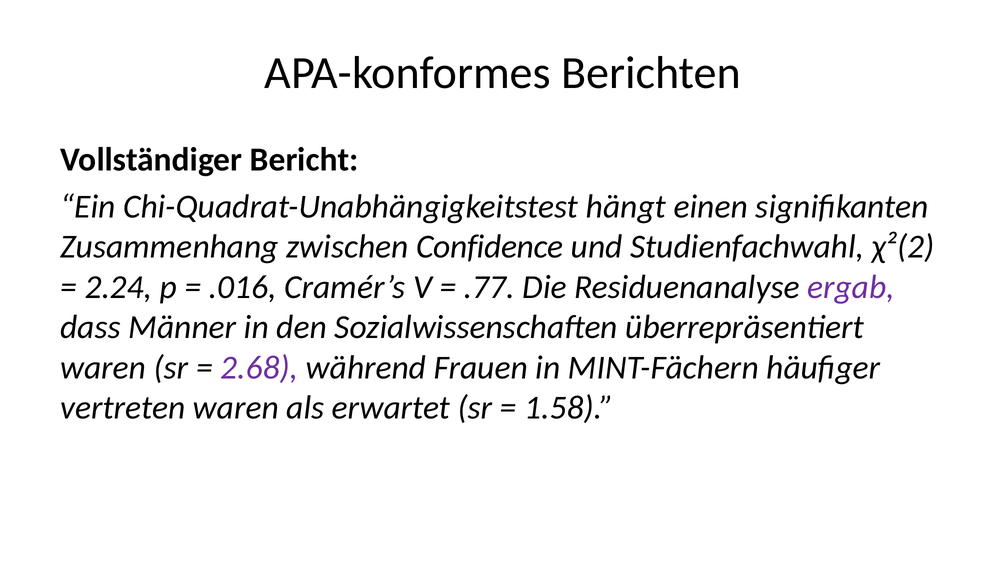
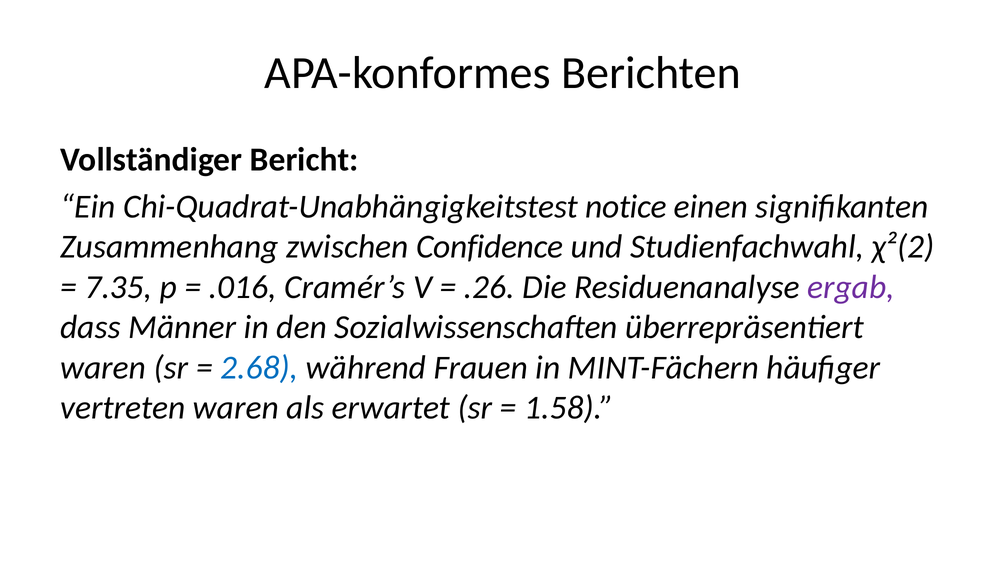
hängt: hängt -> notice
2.24: 2.24 -> 7.35
.77: .77 -> .26
2.68 colour: purple -> blue
